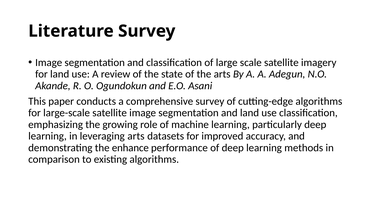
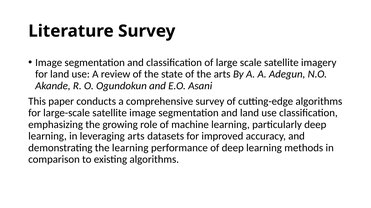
the enhance: enhance -> learning
